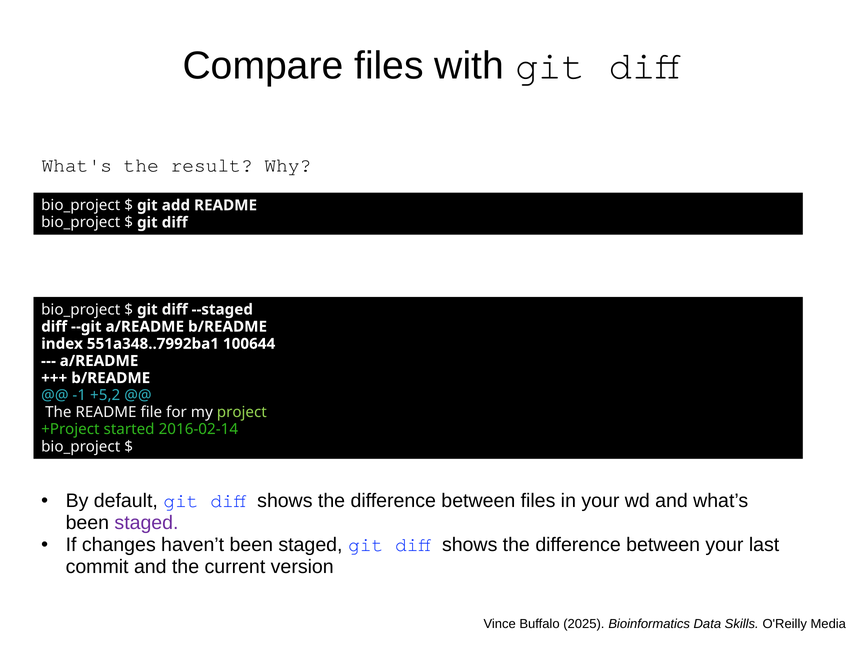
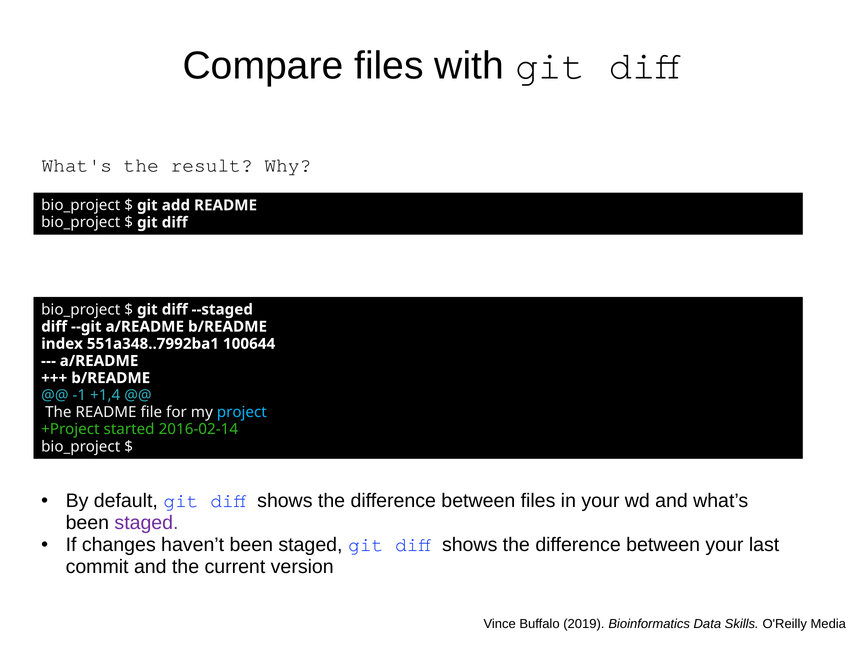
+5,2: +5,2 -> +1,4
project colour: light green -> light blue
2025: 2025 -> 2019
